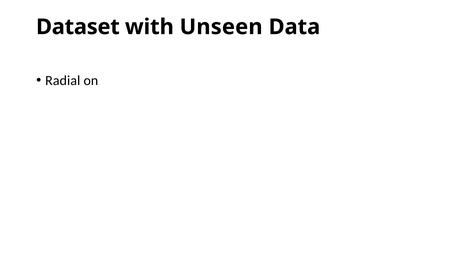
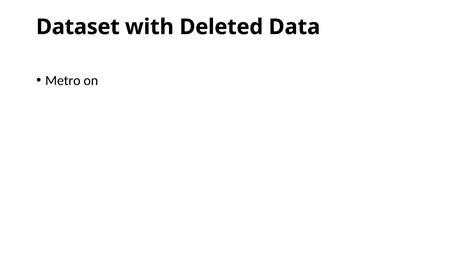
Unseen: Unseen -> Deleted
Radial: Radial -> Metro
